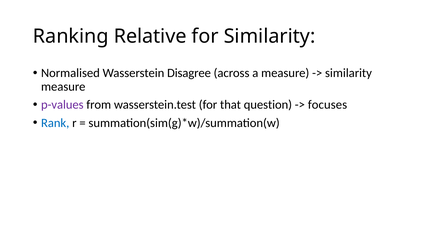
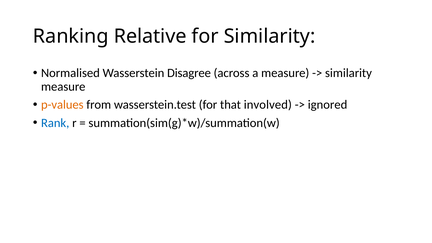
p-values colour: purple -> orange
question: question -> involved
focuses: focuses -> ignored
